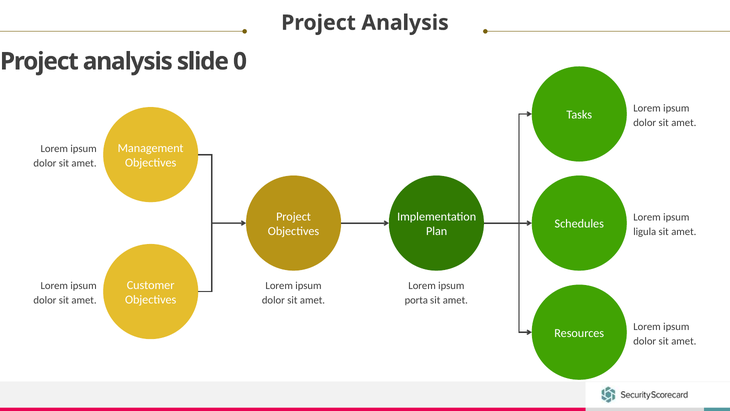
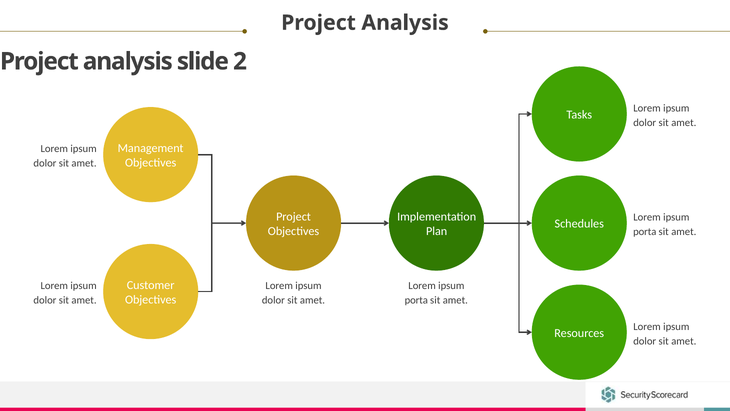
0: 0 -> 2
ligula at (645, 232): ligula -> porta
